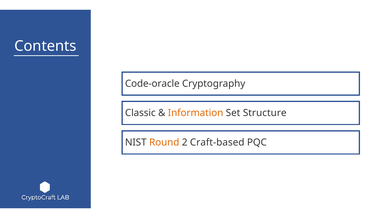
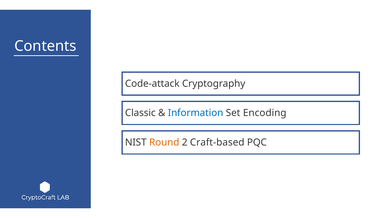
Code-oracle: Code-oracle -> Code-attack
Information colour: orange -> blue
Structure: Structure -> Encoding
